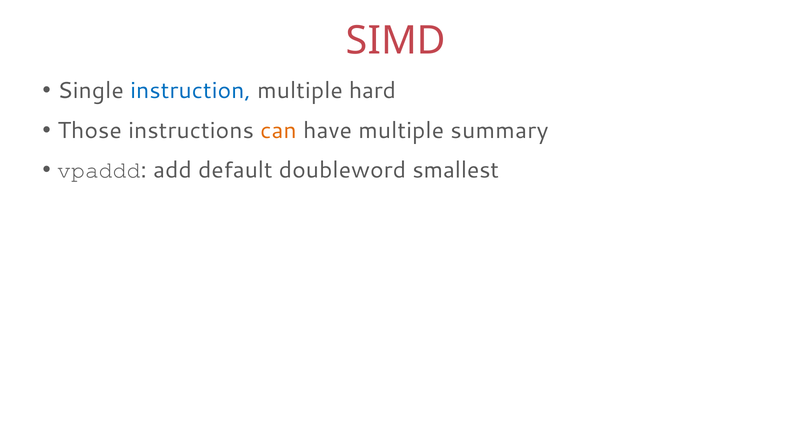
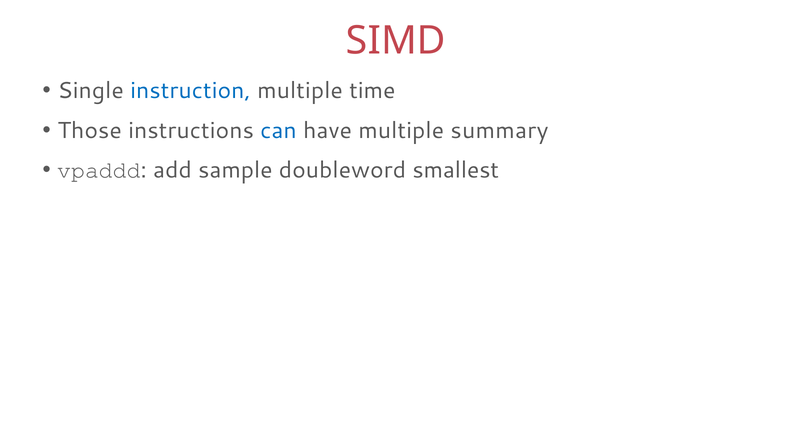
hard: hard -> time
can colour: orange -> blue
default: default -> sample
